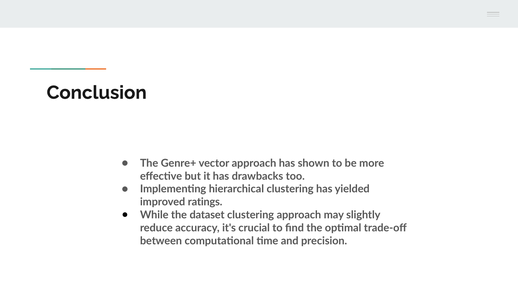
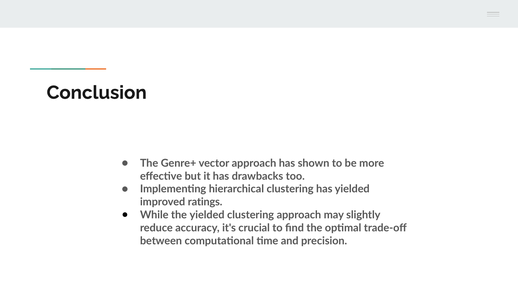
the dataset: dataset -> yielded
